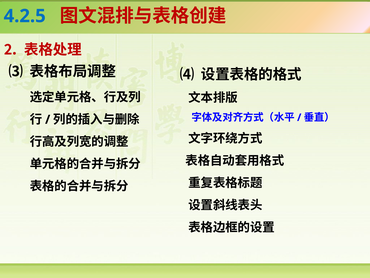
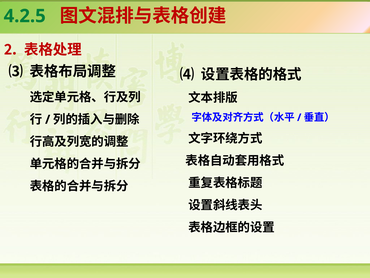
4.2.5 colour: blue -> green
